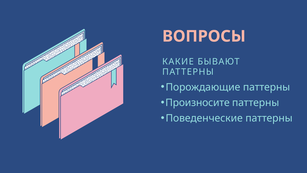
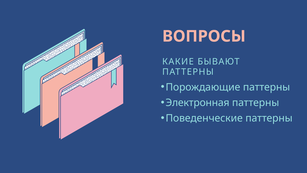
Произносите: Произносите -> Электронная
